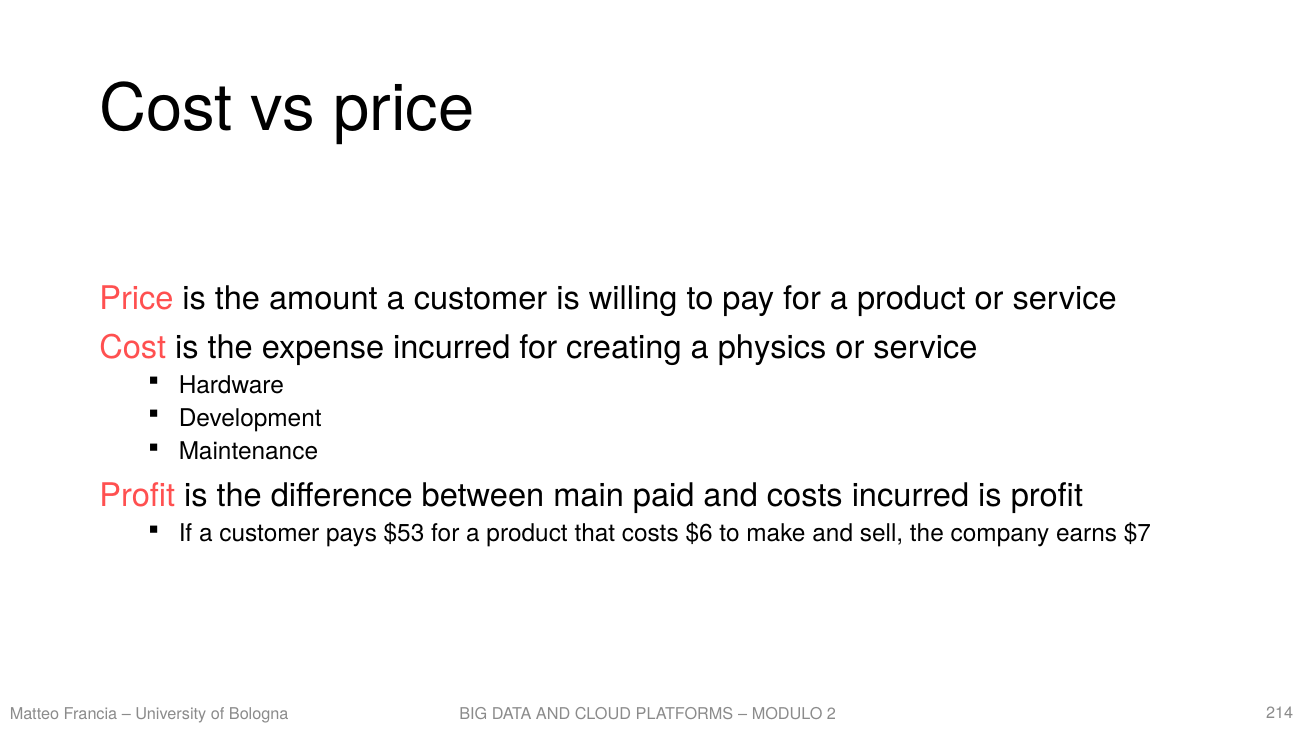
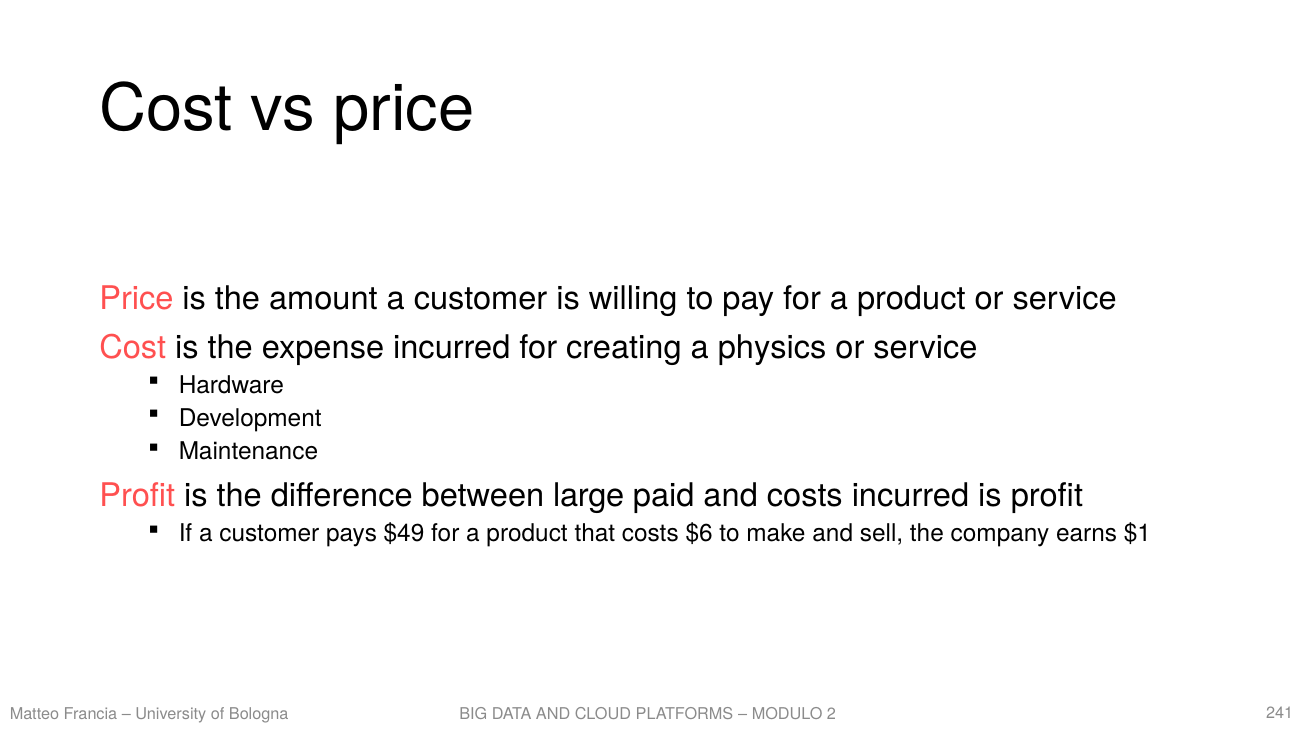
main: main -> large
$53: $53 -> $49
$7: $7 -> $1
214: 214 -> 241
